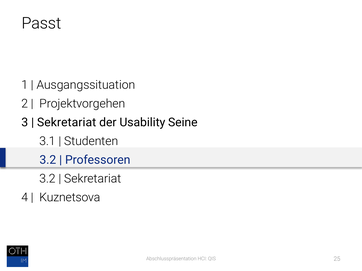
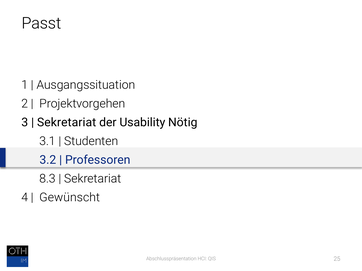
Seine: Seine -> Nötig
3.2 at (48, 179): 3.2 -> 8.3
Kuznetsova: Kuznetsova -> Gewünscht
